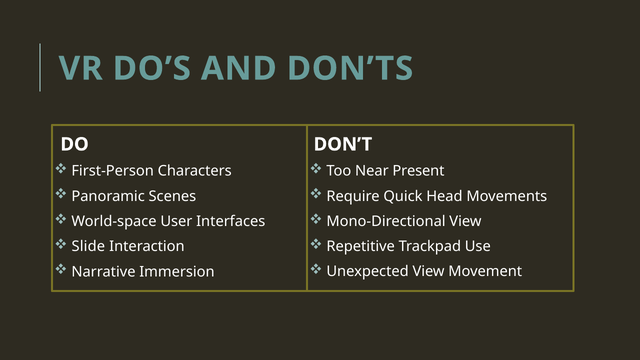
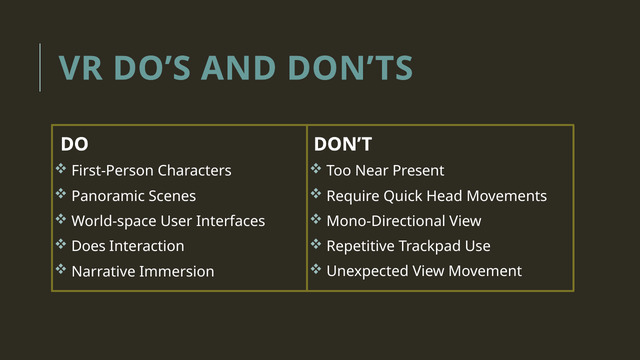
Slide: Slide -> Does
